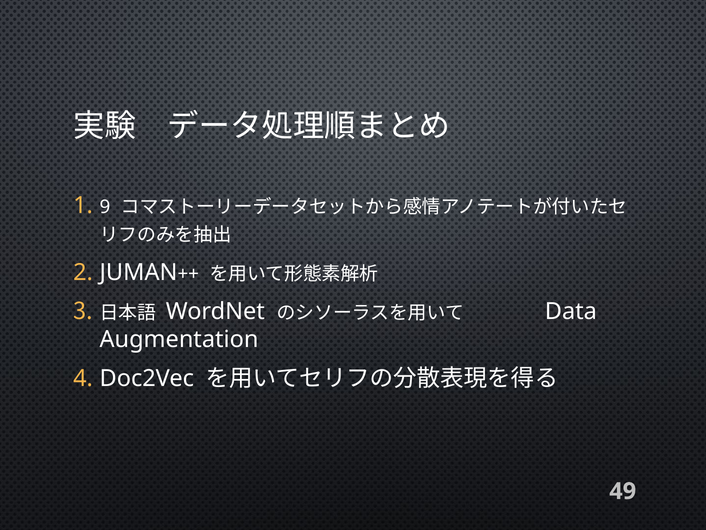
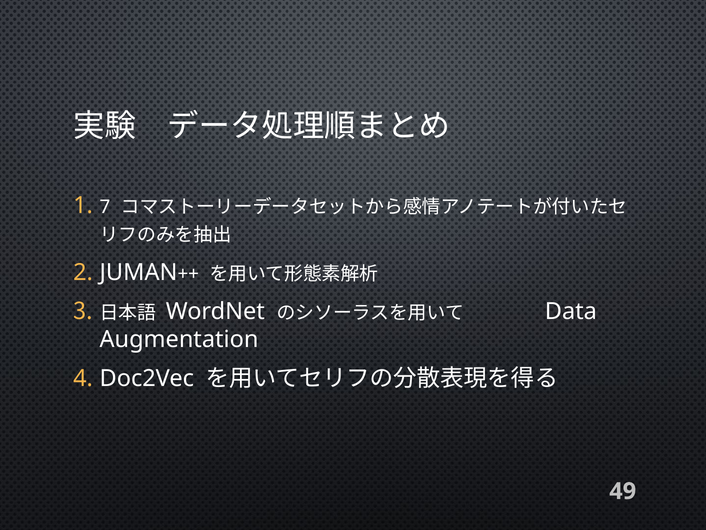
9: 9 -> 7
